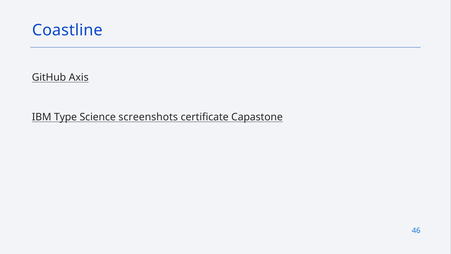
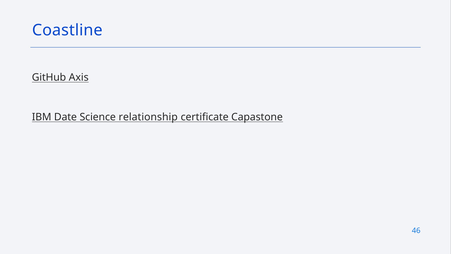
Type: Type -> Date
screenshots: screenshots -> relationship
